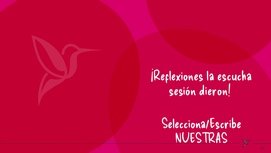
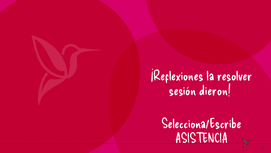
escucha: escucha -> resolver
NUESTRAS: NUESTRAS -> ASISTENCIA
